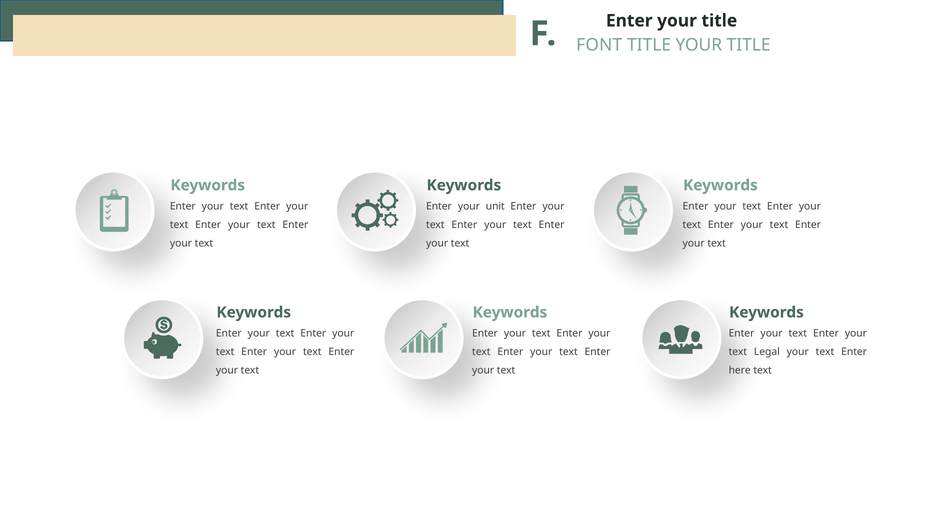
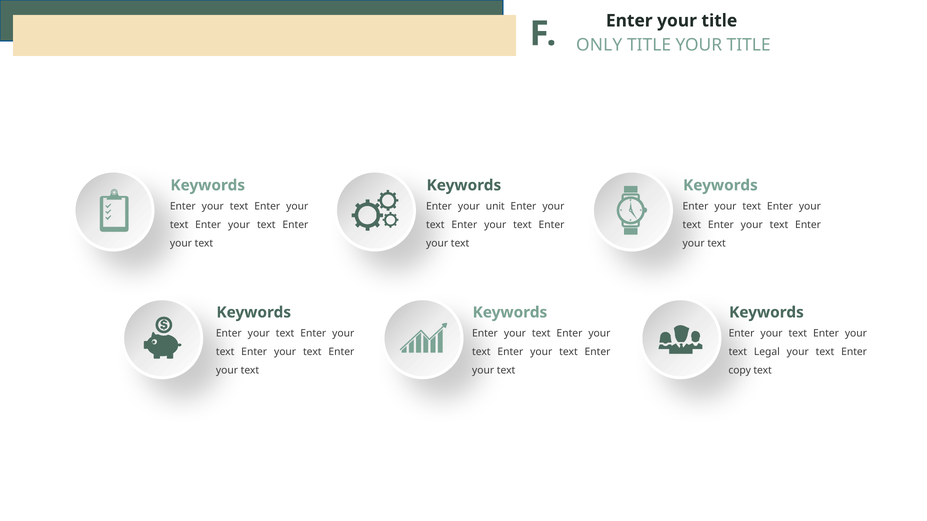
FONT: FONT -> ONLY
here: here -> copy
